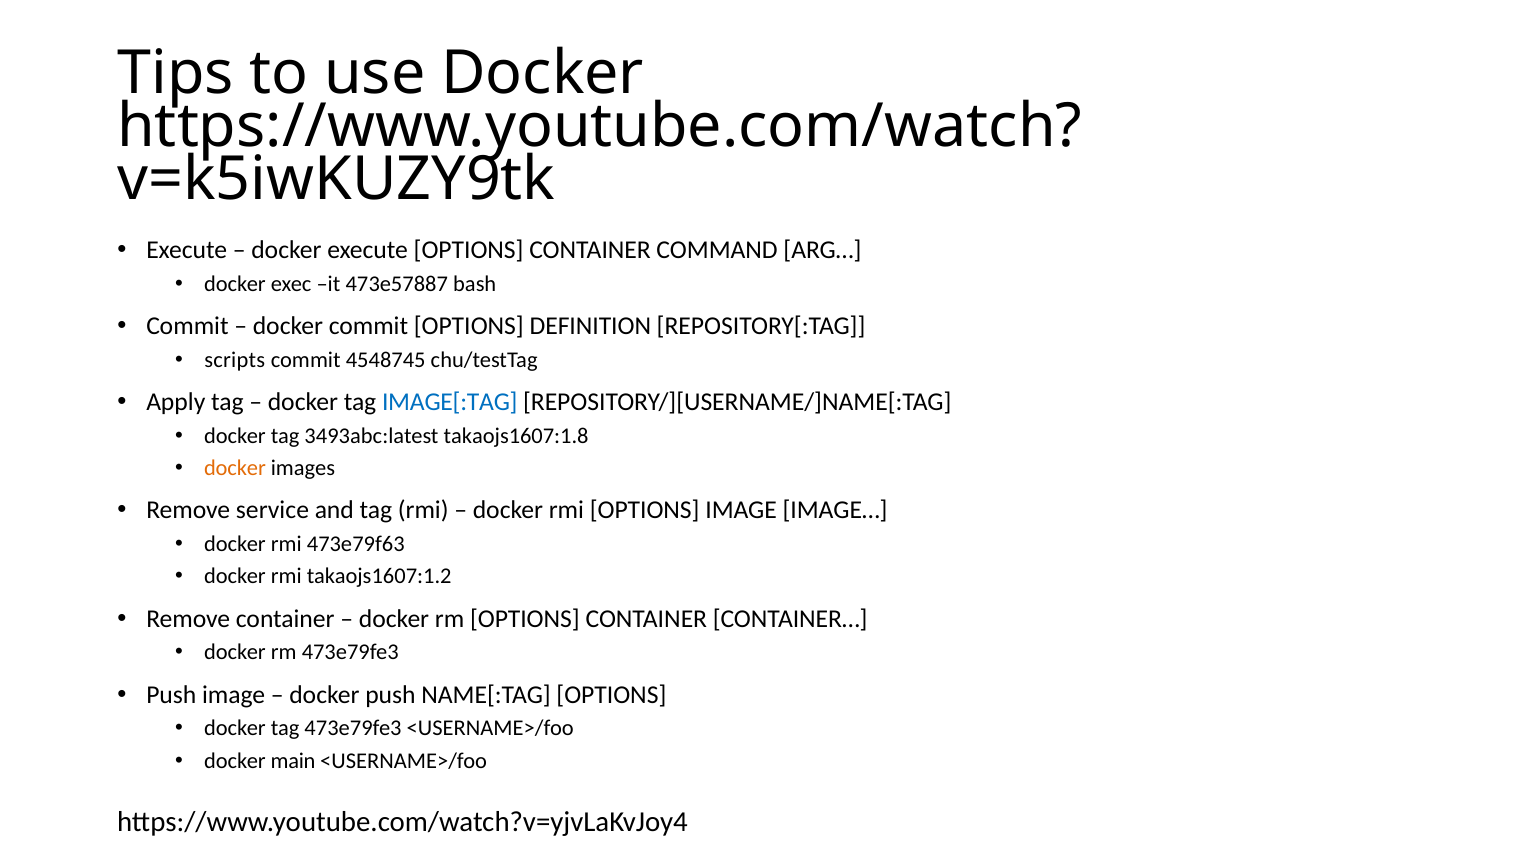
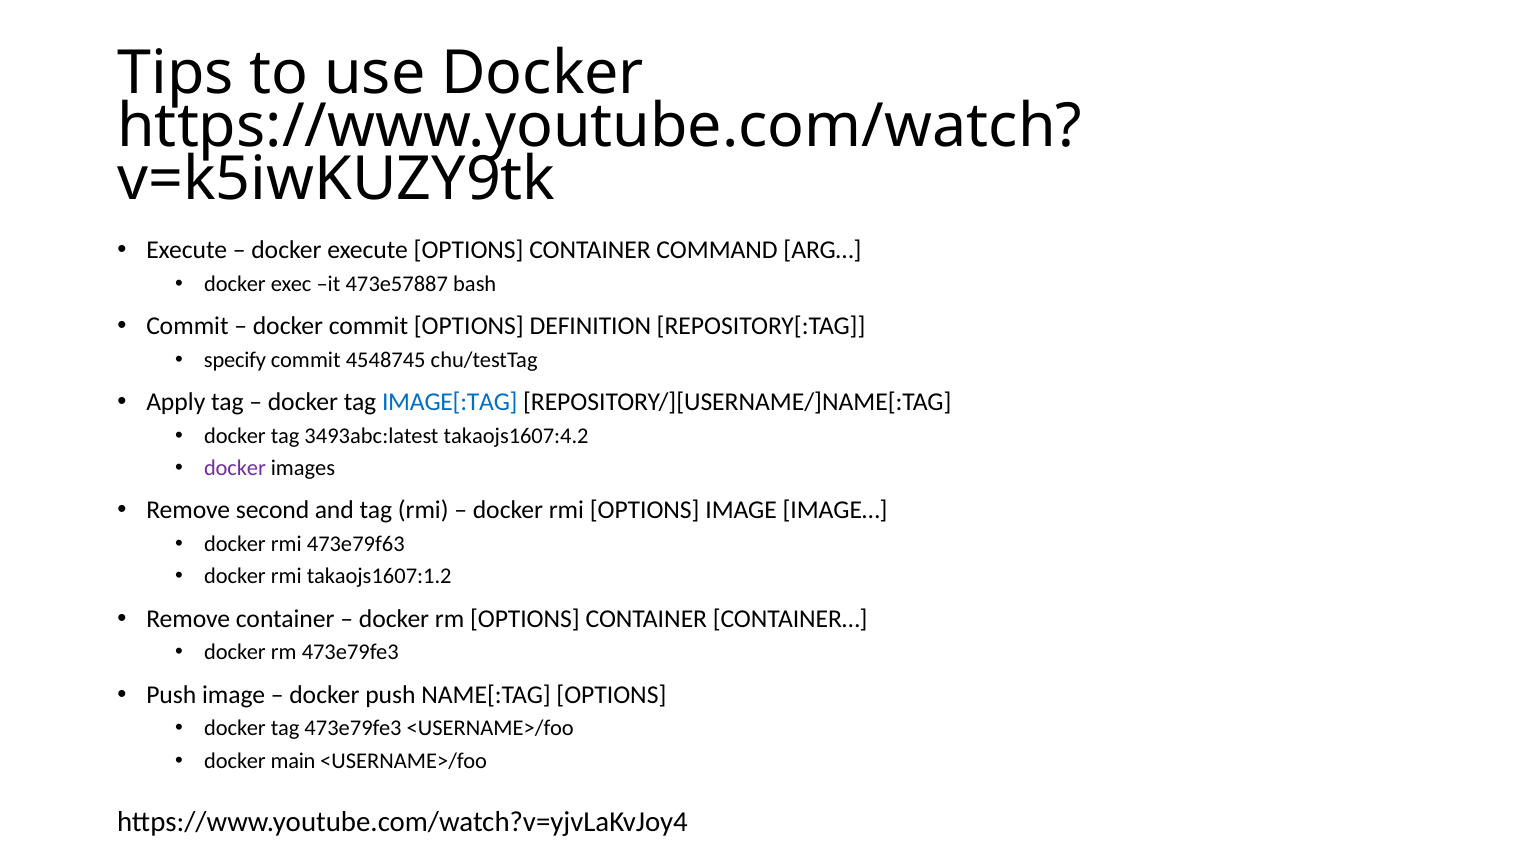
scripts: scripts -> specify
takaojs1607:1.8: takaojs1607:1.8 -> takaojs1607:4.2
docker at (235, 468) colour: orange -> purple
service: service -> second
